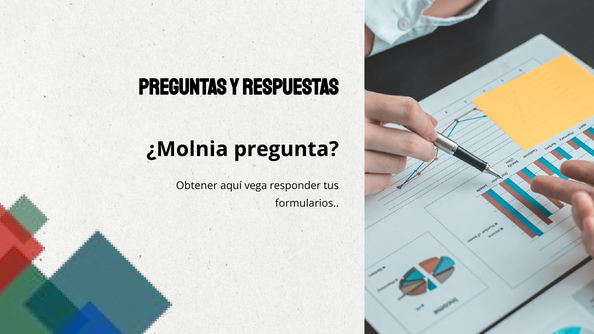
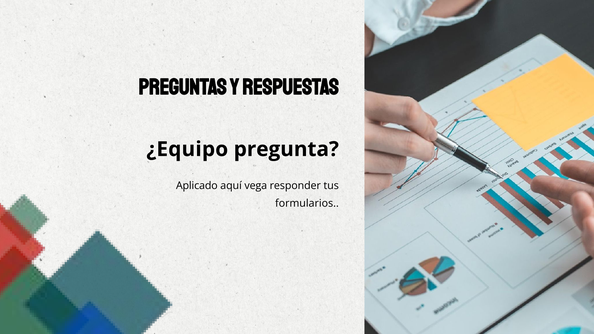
¿Molnia: ¿Molnia -> ¿Equipo
Obtener: Obtener -> Aplicado
